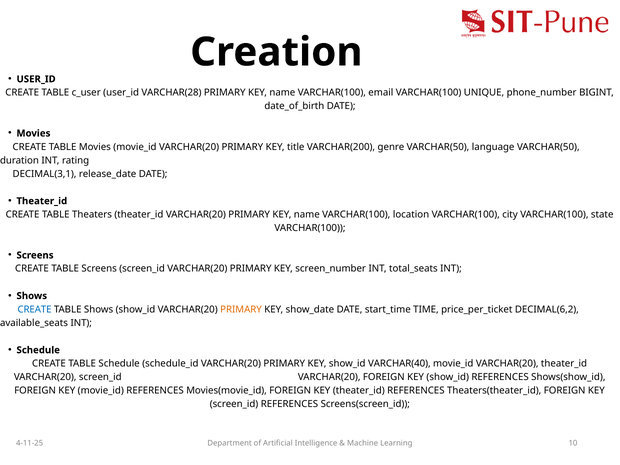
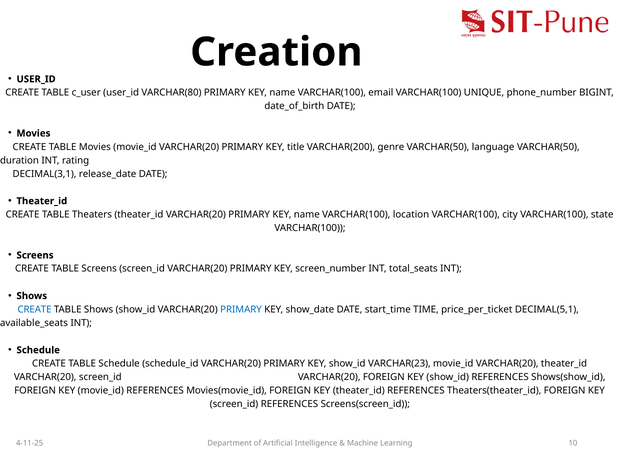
VARCHAR(28: VARCHAR(28 -> VARCHAR(80
PRIMARY at (241, 309) colour: orange -> blue
DECIMAL(6,2: DECIMAL(6,2 -> DECIMAL(5,1
VARCHAR(40: VARCHAR(40 -> VARCHAR(23
